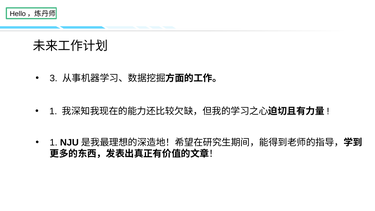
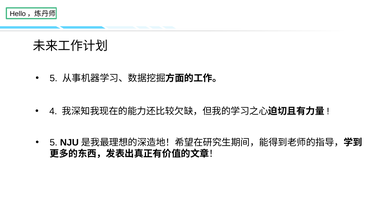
3 at (54, 78): 3 -> 5
1 at (53, 111): 1 -> 4
1 at (54, 142): 1 -> 5
